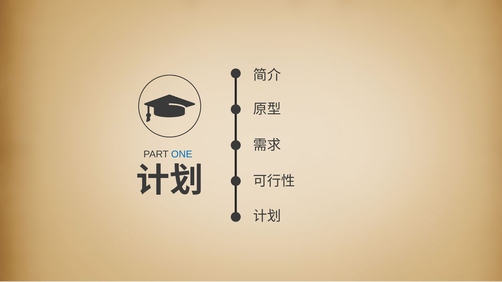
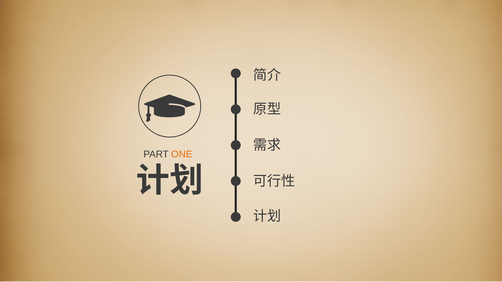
ONE colour: blue -> orange
